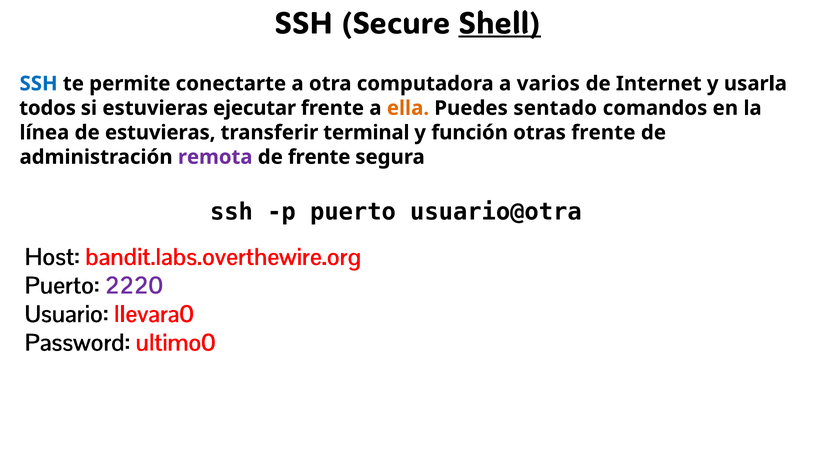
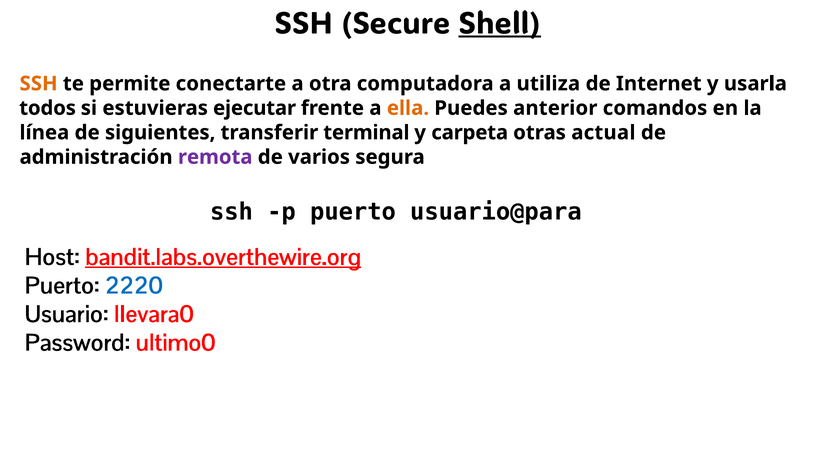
SSH at (39, 84) colour: blue -> orange
varios: varios -> utiliza
sentado: sentado -> anterior
de estuvieras: estuvieras -> siguientes
función: función -> carpeta
otras frente: frente -> actual
de frente: frente -> varios
usuario@otra: usuario@otra -> usuario@para
bandit.labs.overthewire.org underline: none -> present
2220 colour: purple -> blue
